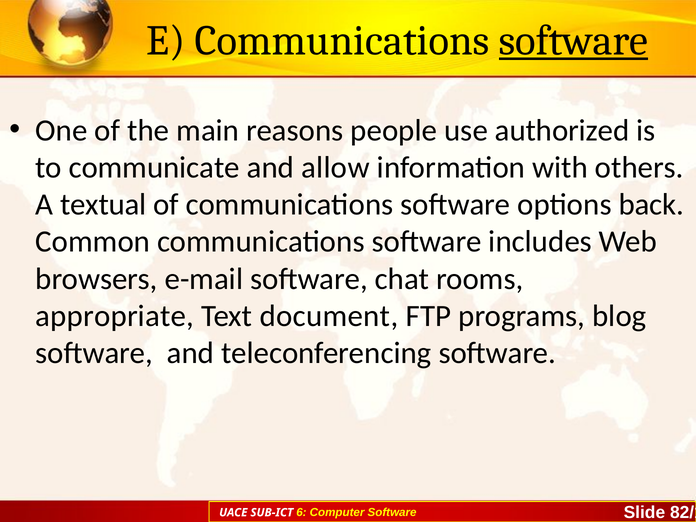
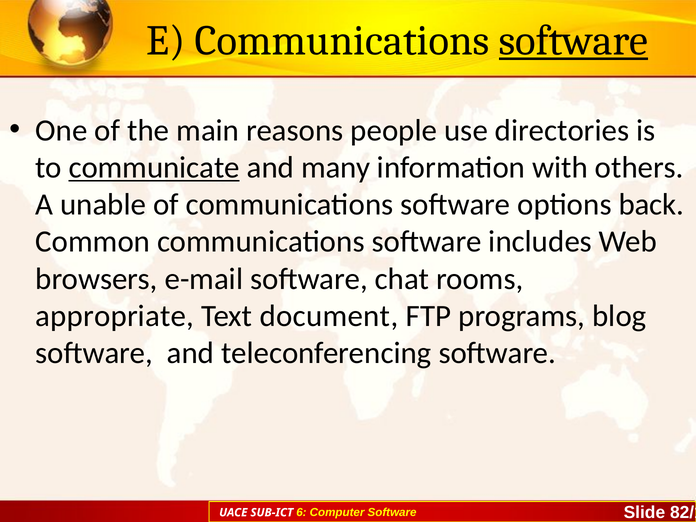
authorized: authorized -> directories
communicate underline: none -> present
allow: allow -> many
textual: textual -> unable
